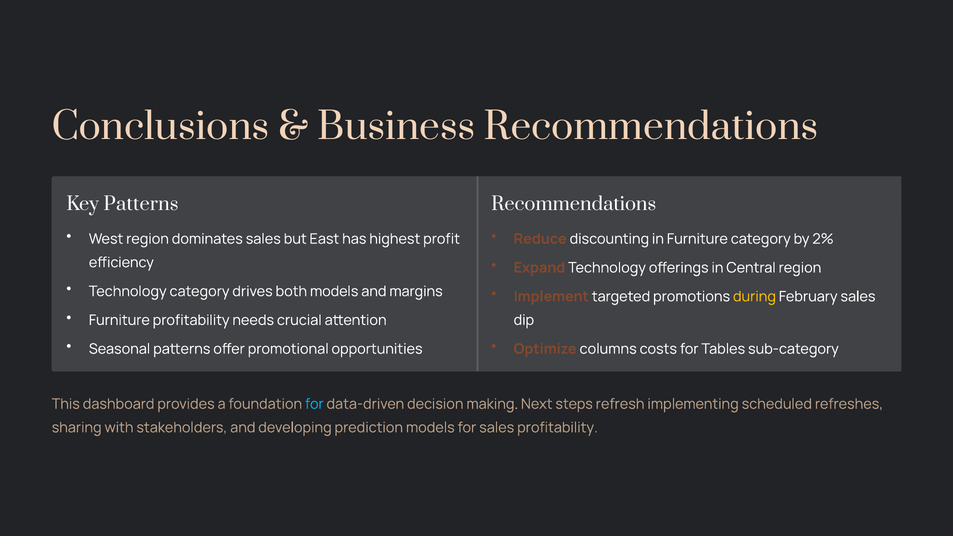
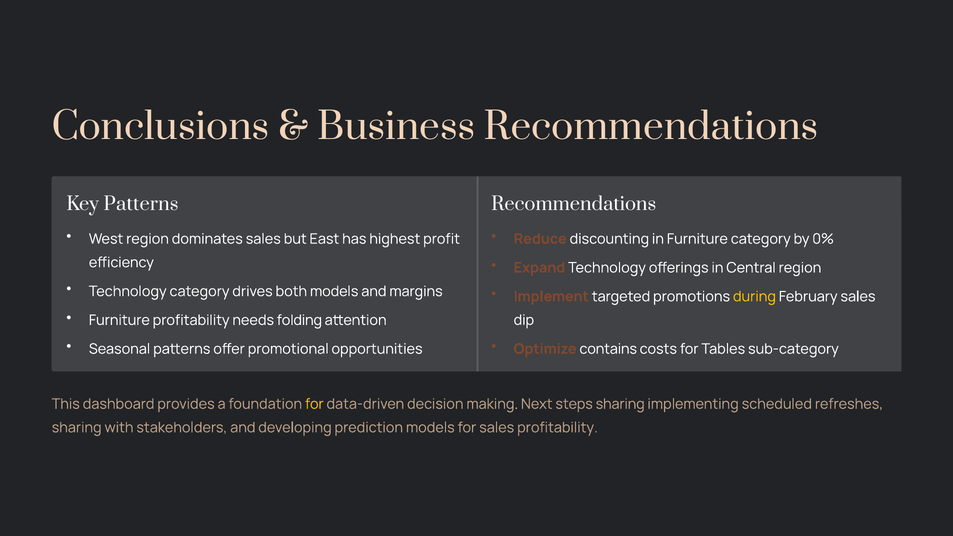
2%: 2% -> 0%
crucial: crucial -> folding
columns: columns -> contains
for at (314, 404) colour: light blue -> yellow
steps refresh: refresh -> sharing
